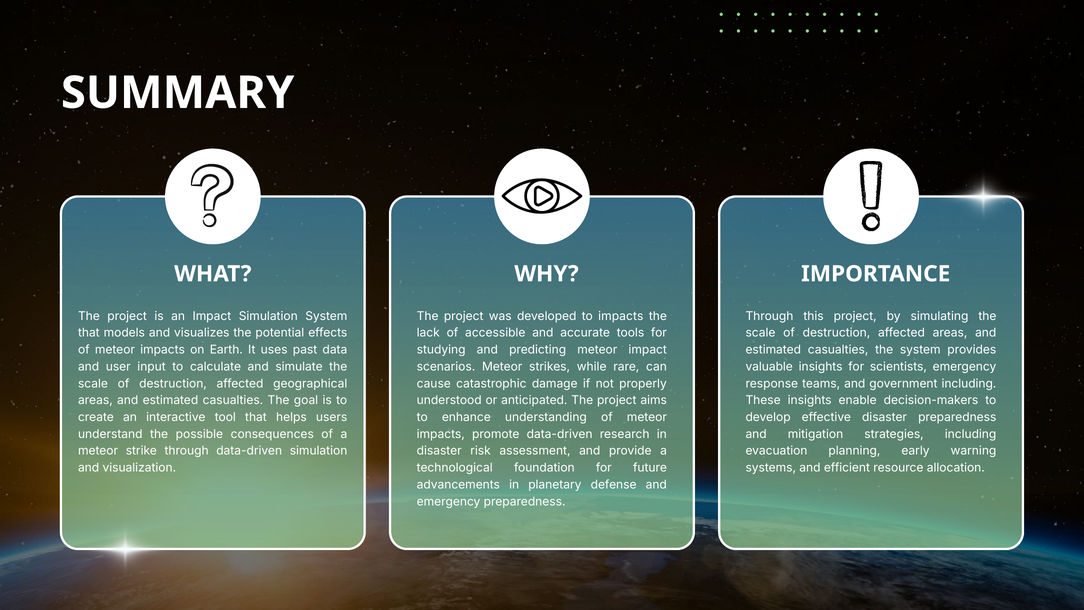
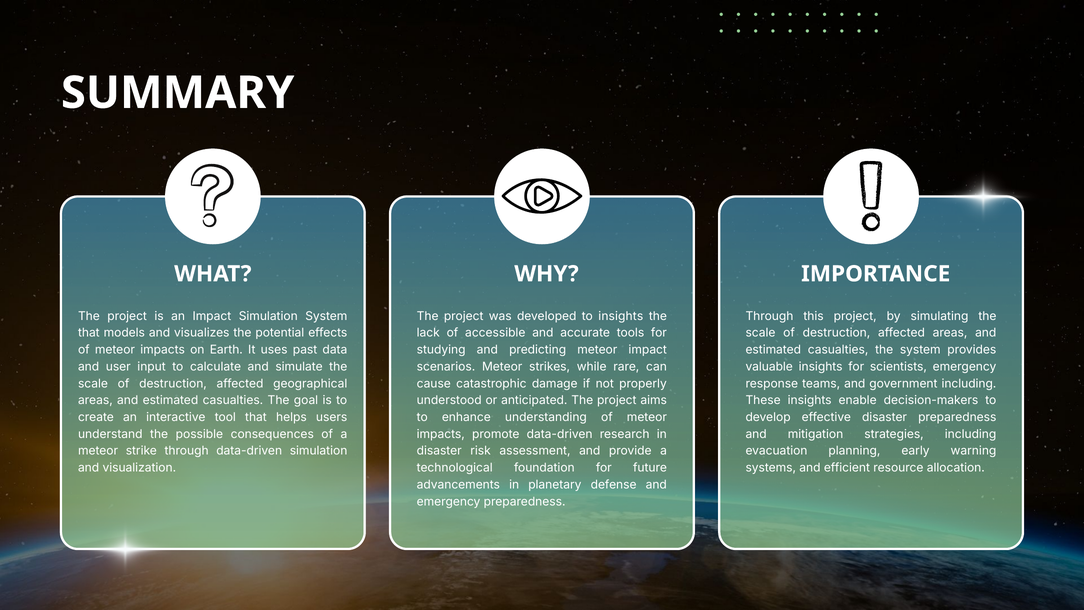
to impacts: impacts -> insights
